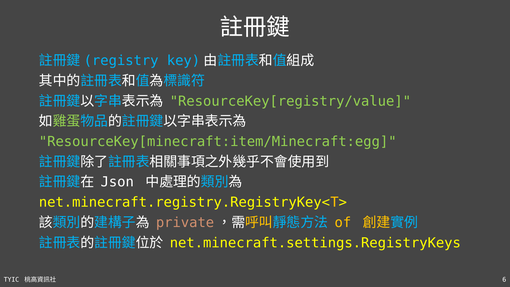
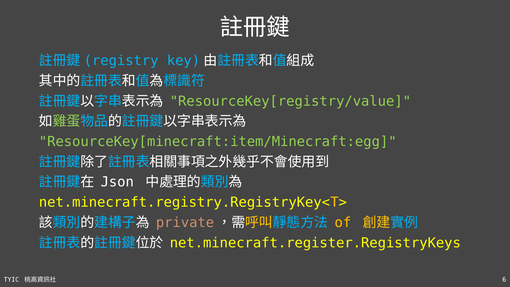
net.minecraft.settings.RegistryKeys: net.minecraft.settings.RegistryKeys -> net.minecraft.register.RegistryKeys
